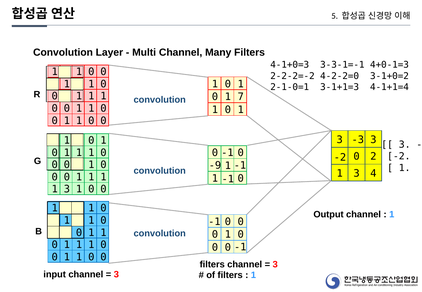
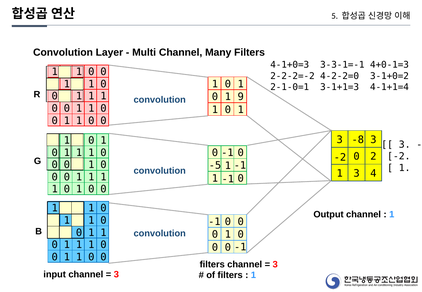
7: 7 -> 9
-3: -3 -> -8
-9: -9 -> -5
3 at (67, 189): 3 -> 0
